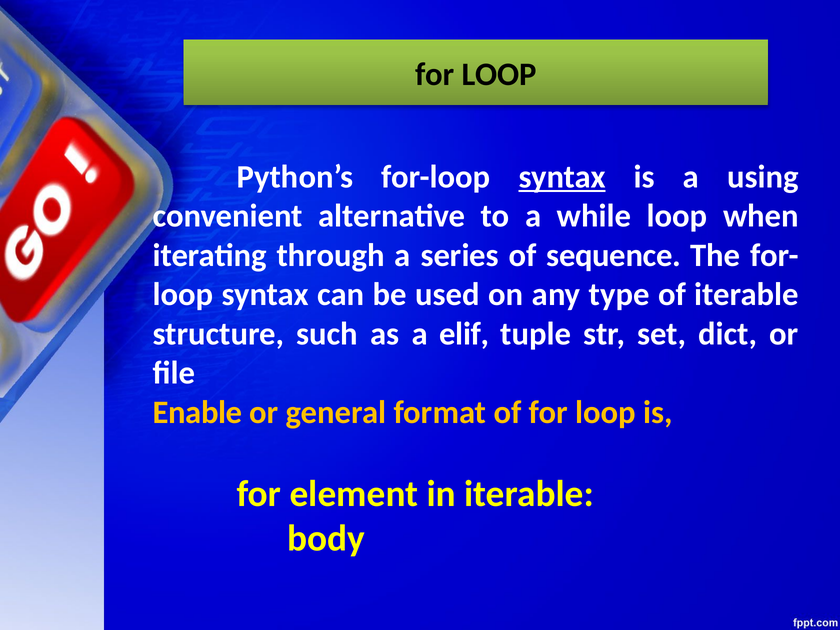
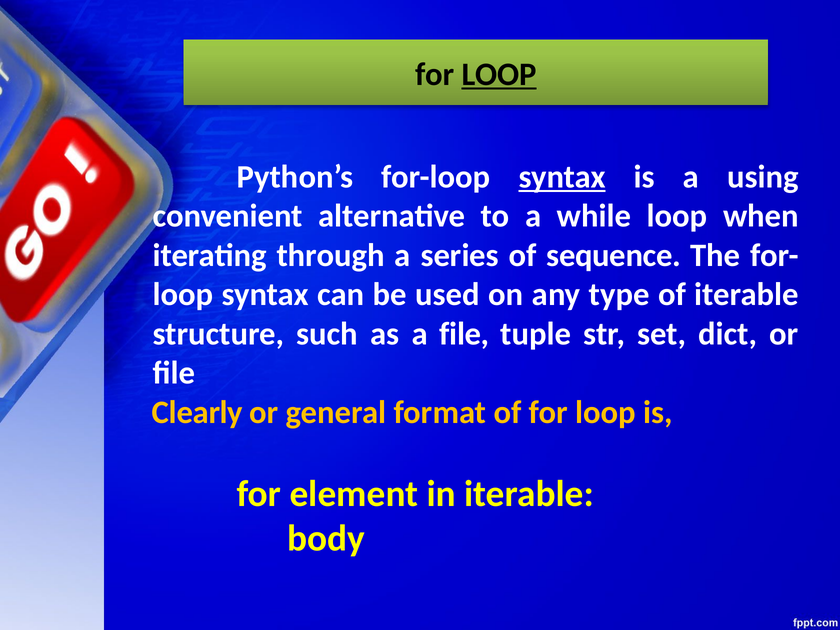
LOOP at (499, 74) underline: none -> present
a elif: elif -> file
Enable: Enable -> Clearly
